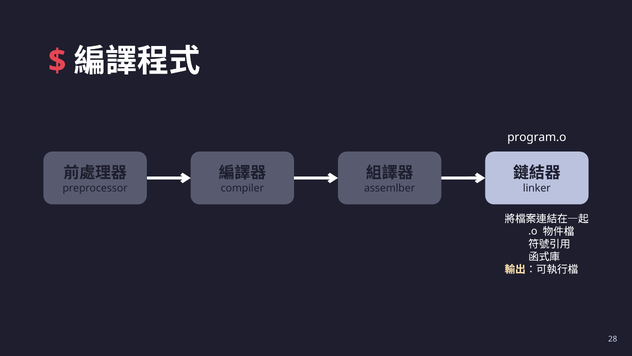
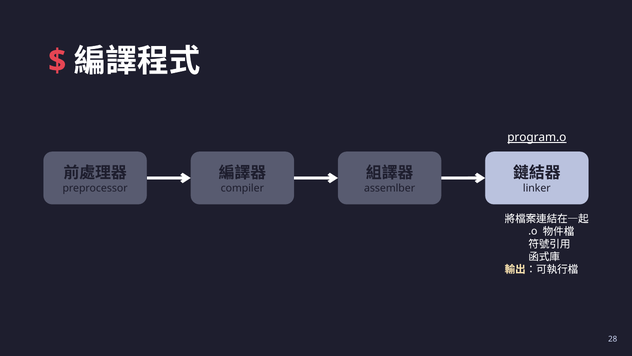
program.o underline: none -> present
